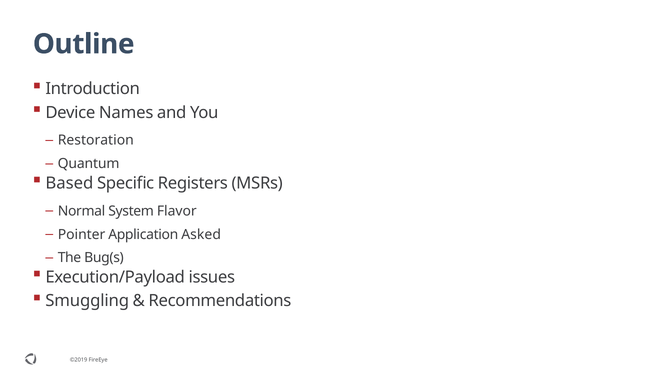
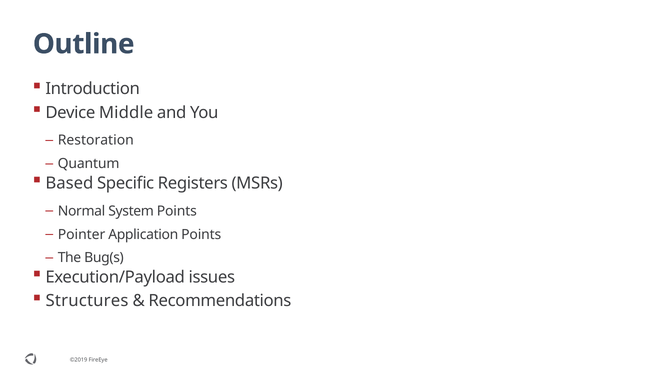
Names: Names -> Middle
System Flavor: Flavor -> Points
Application Asked: Asked -> Points
Smuggling: Smuggling -> Structures
